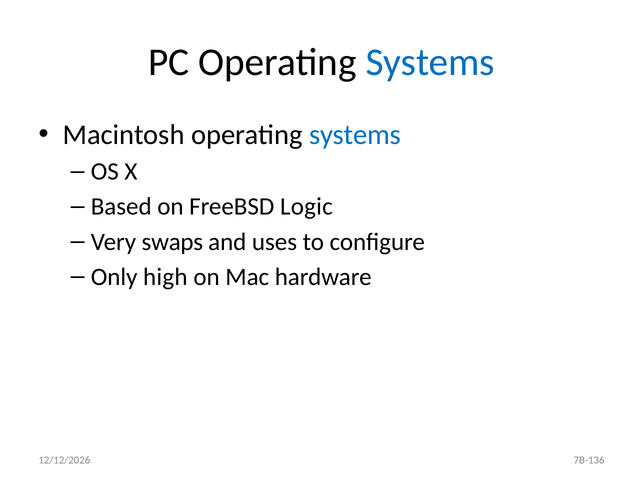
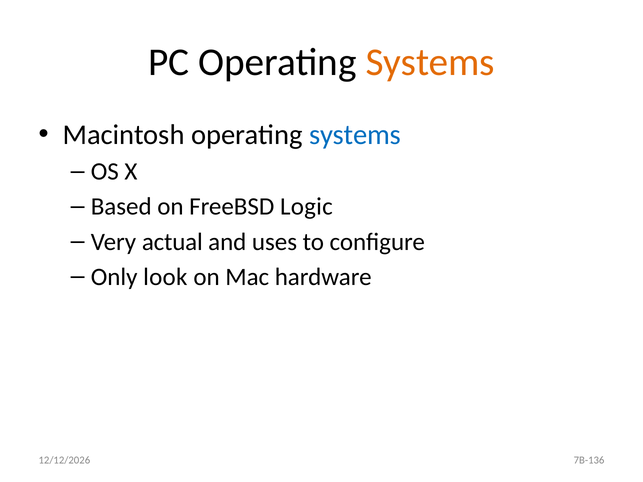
Systems at (430, 62) colour: blue -> orange
swaps: swaps -> actual
high: high -> look
